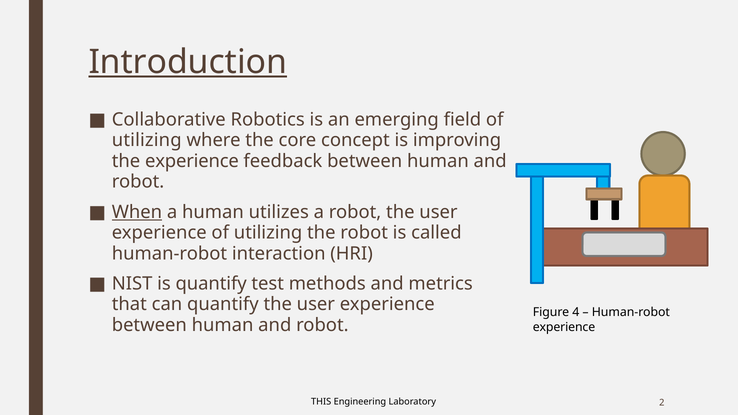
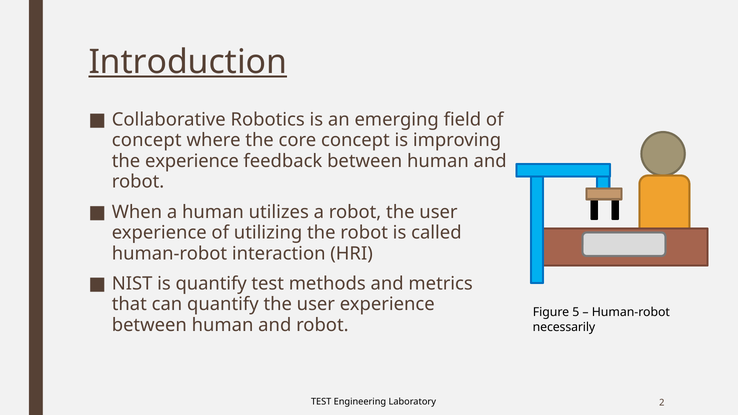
utilizing at (147, 140): utilizing -> concept
When underline: present -> none
4: 4 -> 5
experience at (564, 327): experience -> necessarily
THIS at (321, 402): THIS -> TEST
